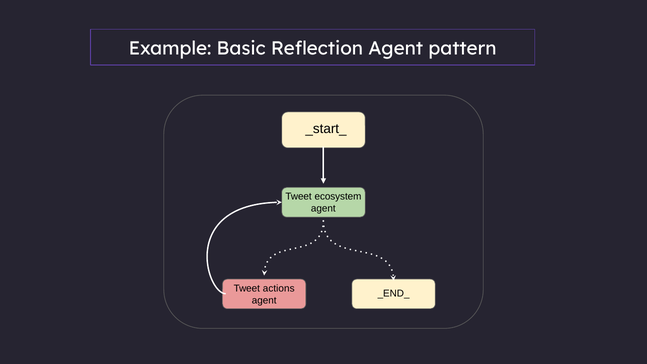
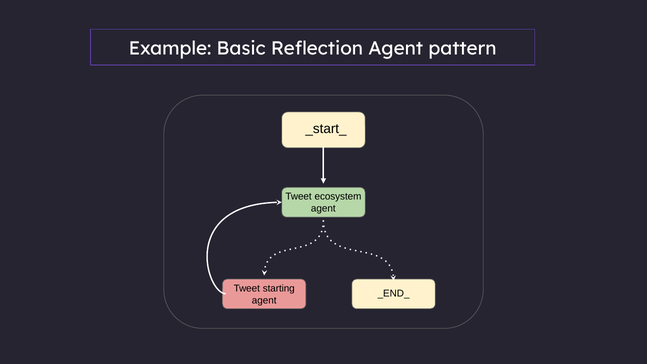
actions: actions -> starting
